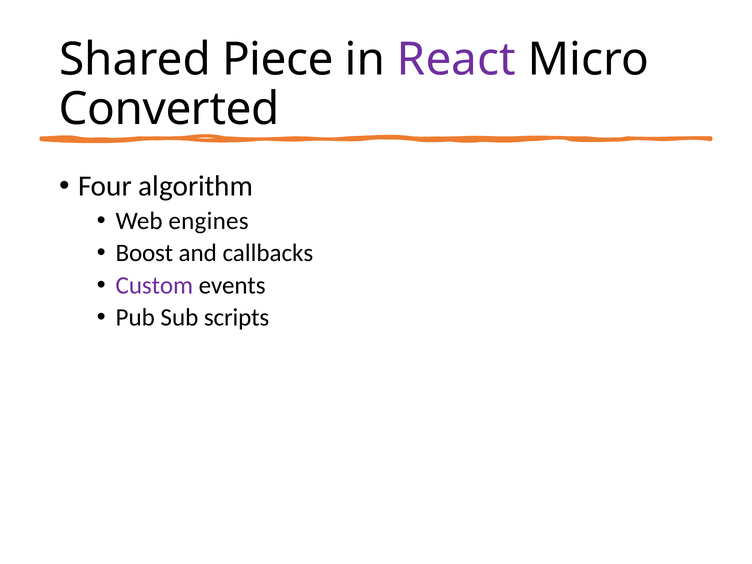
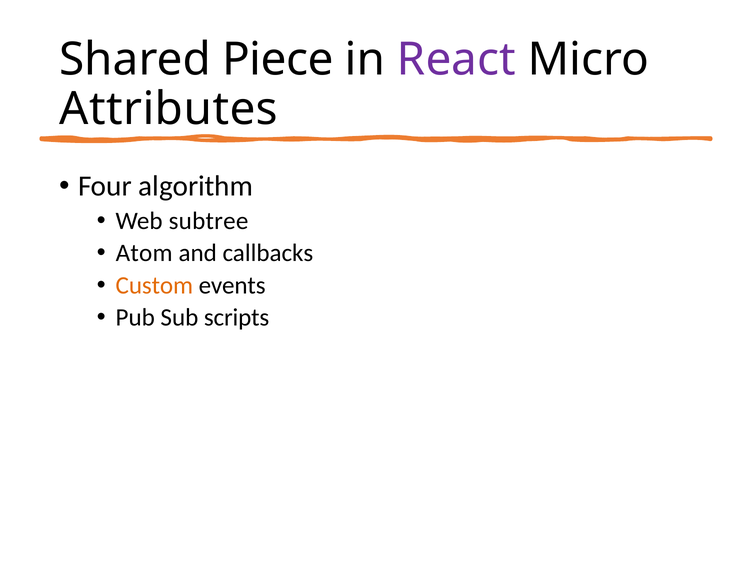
Converted: Converted -> Attributes
engines: engines -> subtree
Boost: Boost -> Atom
Custom colour: purple -> orange
